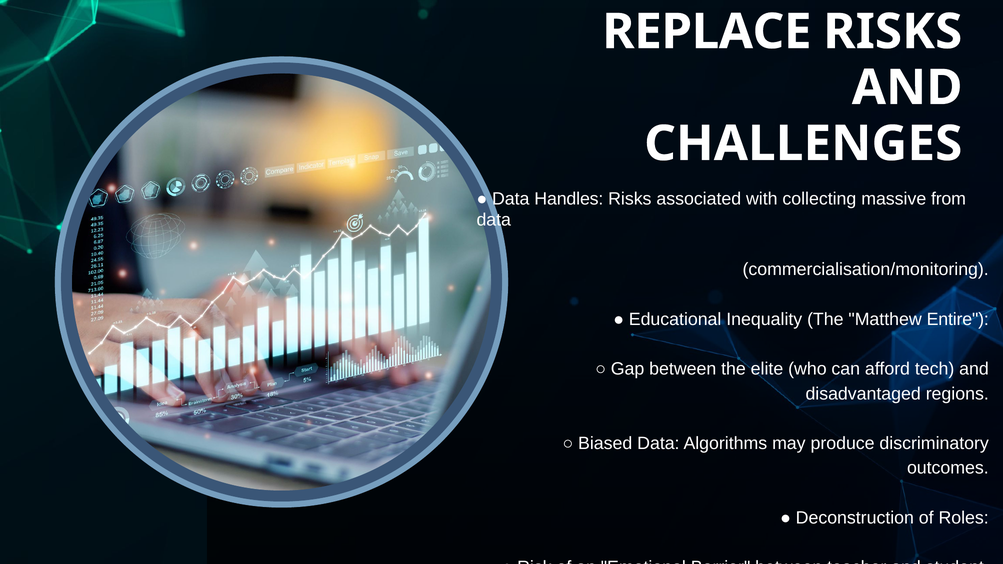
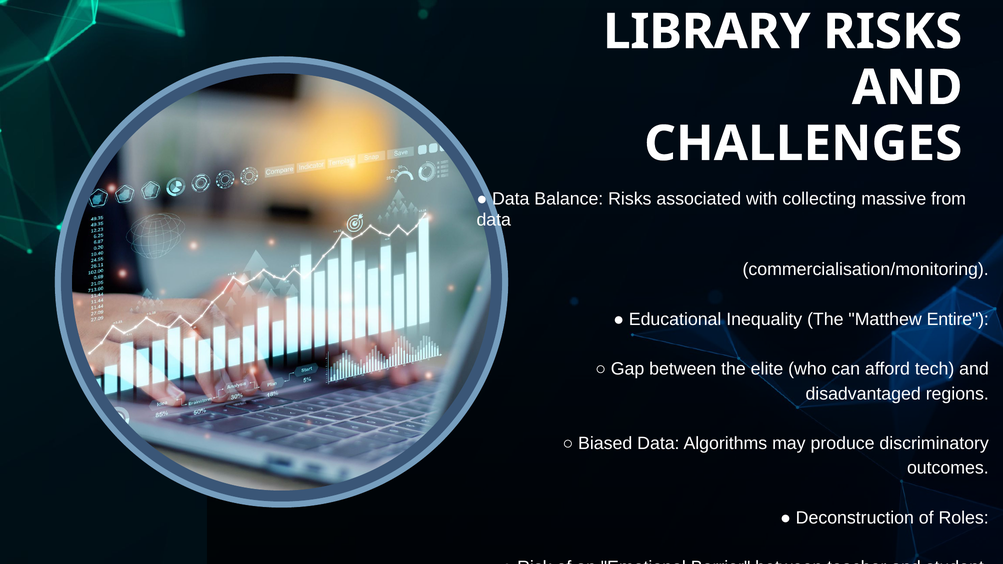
REPLACE: REPLACE -> LIBRARY
Handles: Handles -> Balance
